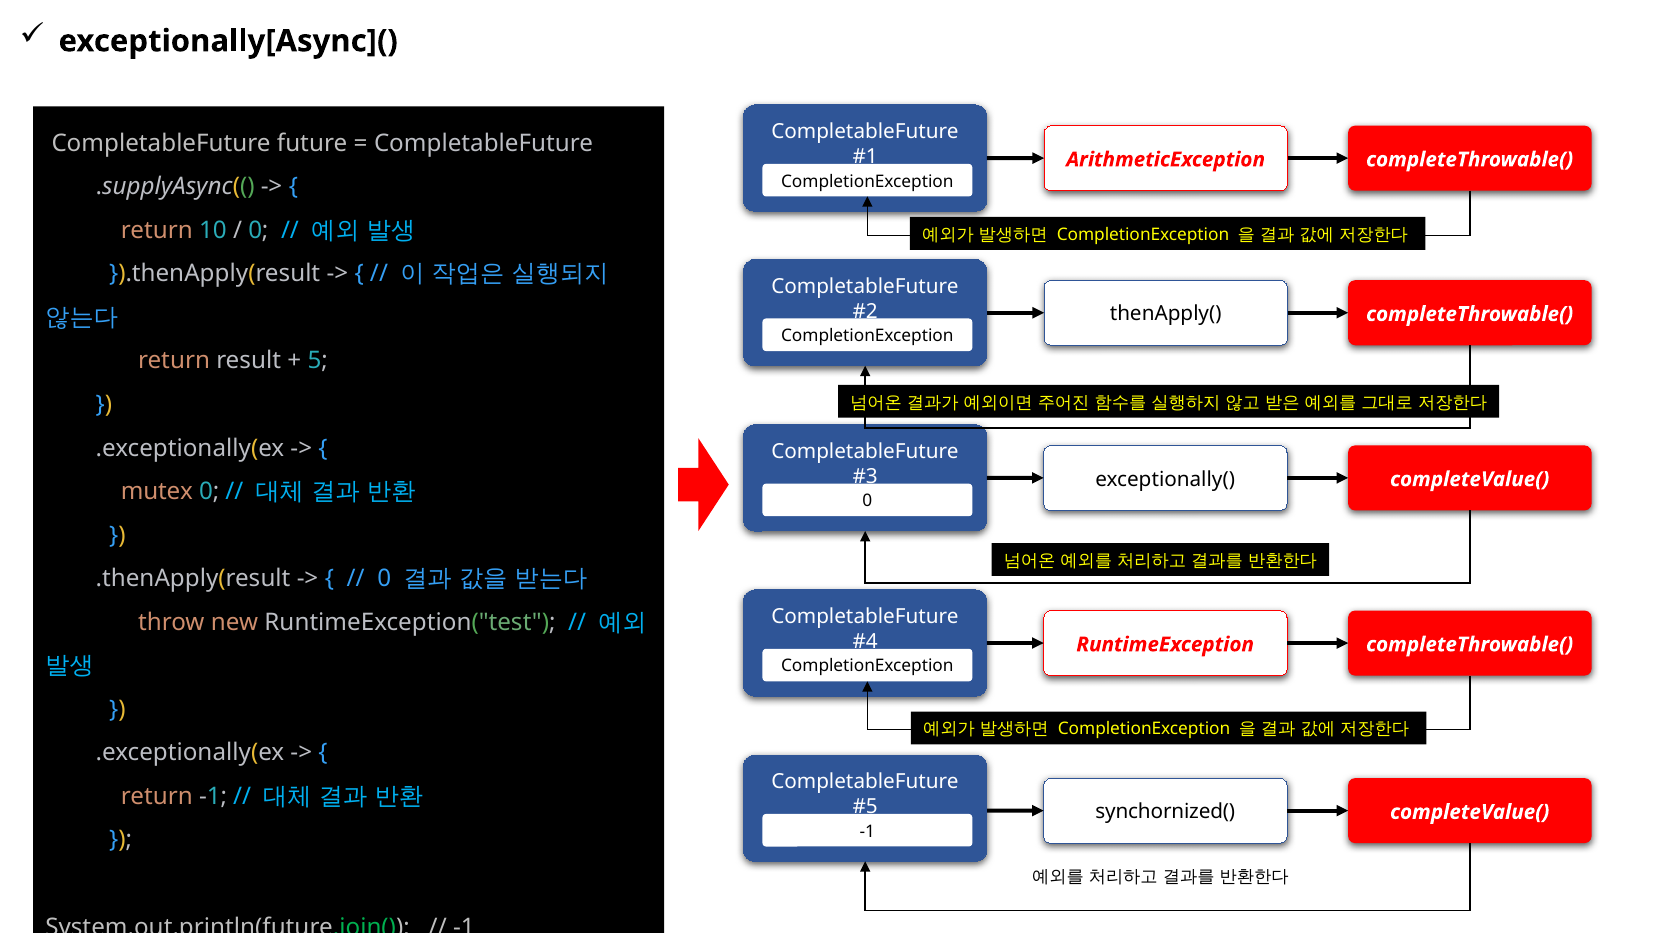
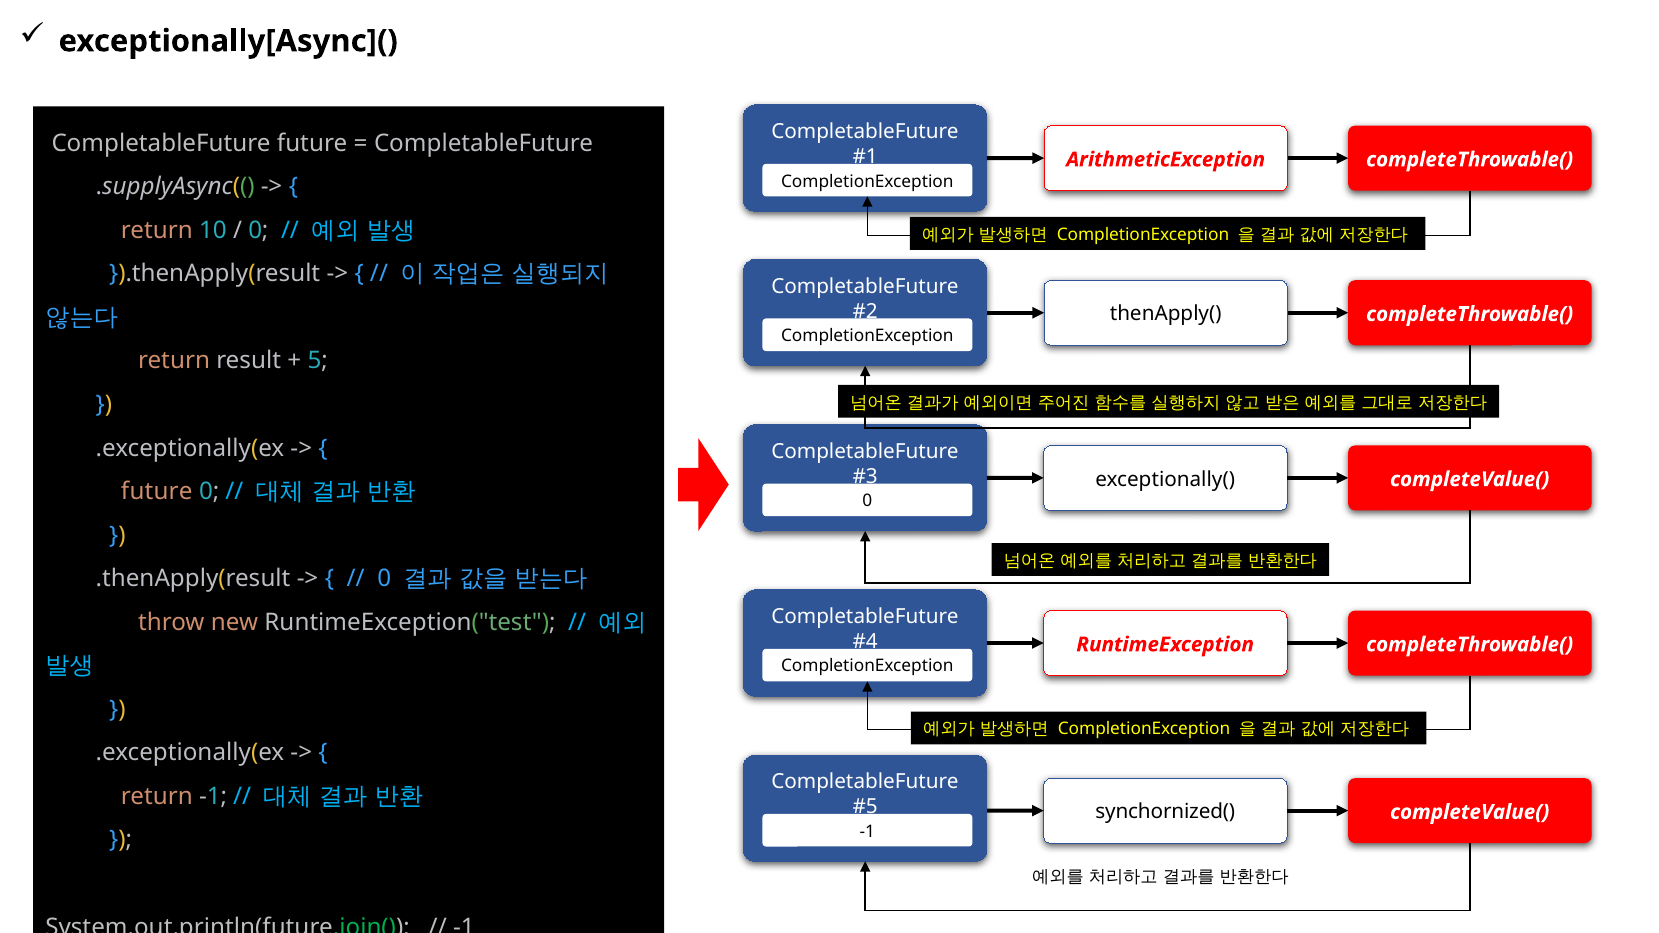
mutex at (157, 492): mutex -> future
